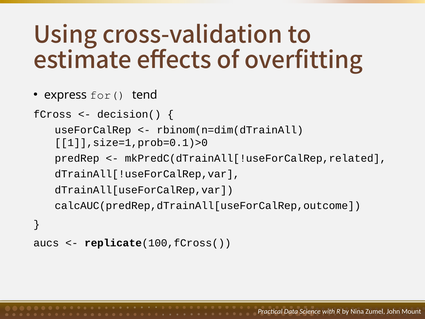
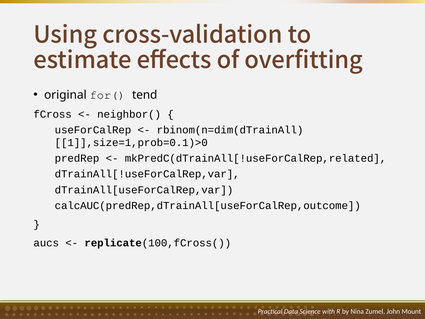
express: express -> original
decision(: decision( -> neighbor(
